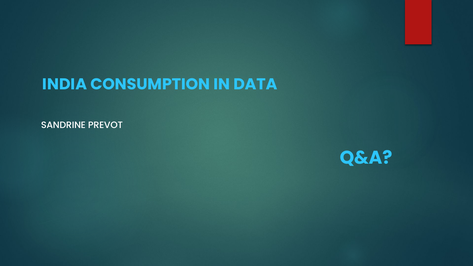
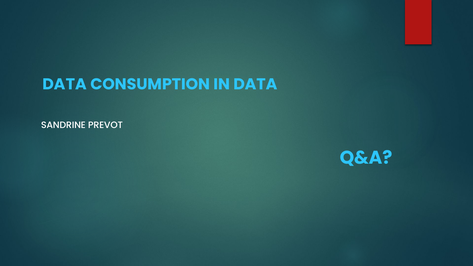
INDIA at (65, 84): INDIA -> DATA
